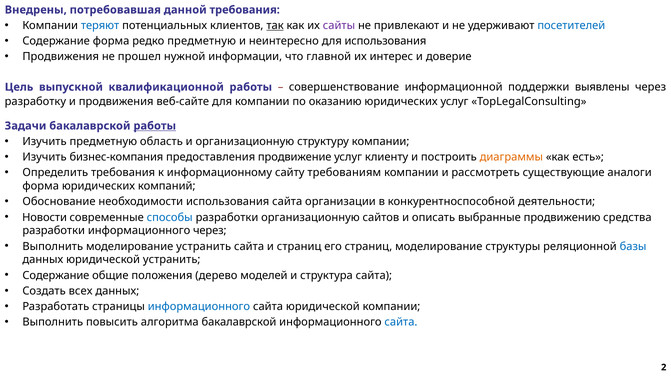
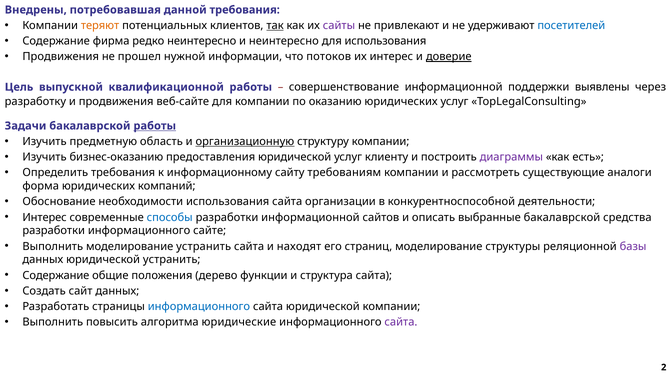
теряют colour: blue -> orange
Содержание форма: форма -> фирма
редко предметную: предметную -> неинтересно
главной: главной -> потоков
доверие underline: none -> present
организационную at (245, 141) underline: none -> present
бизнес-компания: бизнес-компания -> бизнес-оказанию
предоставления продвижение: продвижение -> юридической
диаграммы colour: orange -> purple
Новости at (45, 217): Новости -> Интерес
разработки организационную: организационную -> информационной
выбранные продвижению: продвижению -> бакалаврской
информационного через: через -> сайте
и страниц: страниц -> находят
базы colour: blue -> purple
моделей: моделей -> функции
всех: всех -> сайт
алгоритма бакалаврской: бакалаврской -> юридические
сайта at (401, 322) colour: blue -> purple
